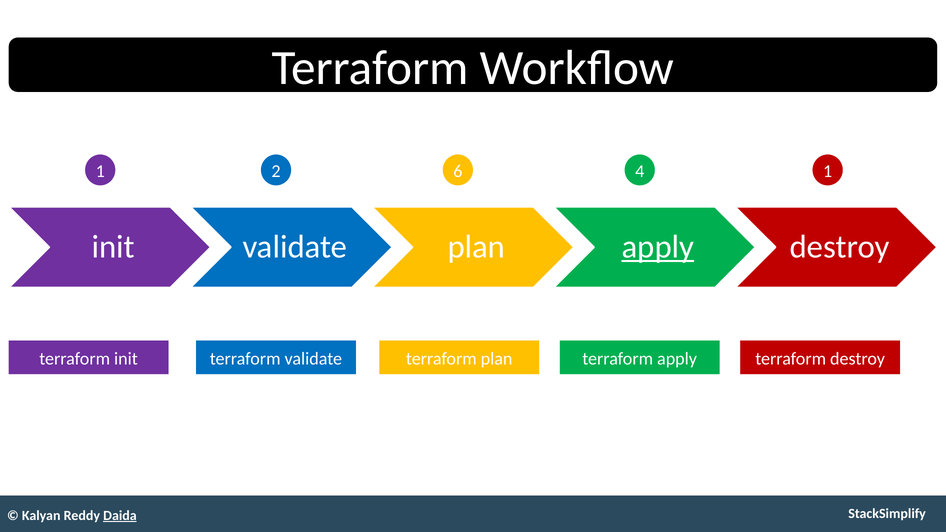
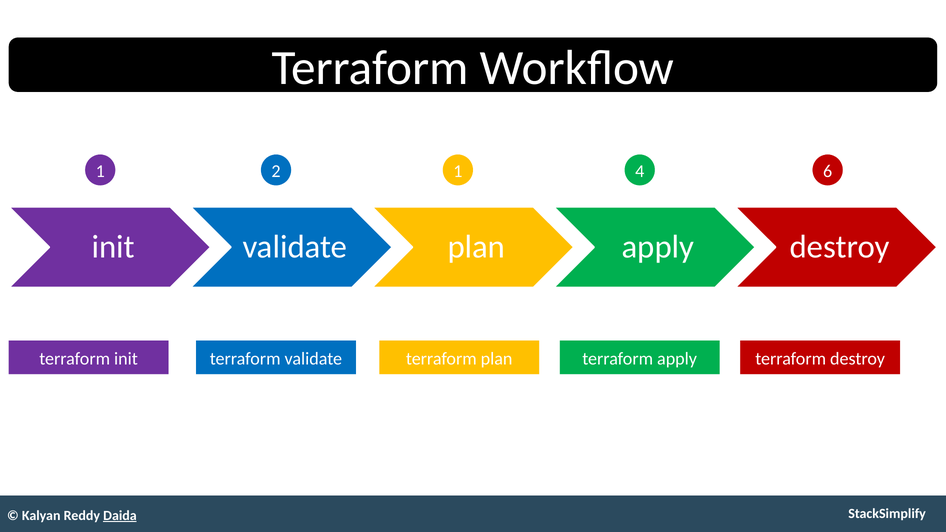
2 6: 6 -> 1
4 1: 1 -> 6
apply at (658, 247) underline: present -> none
